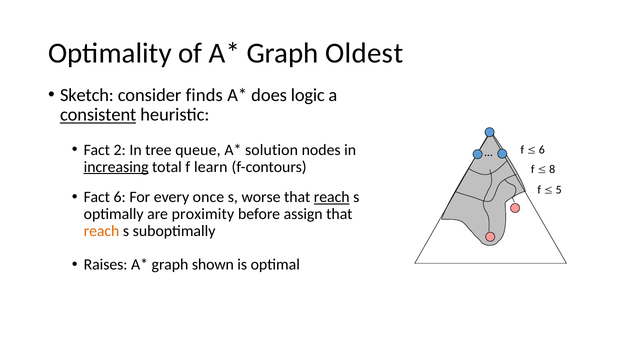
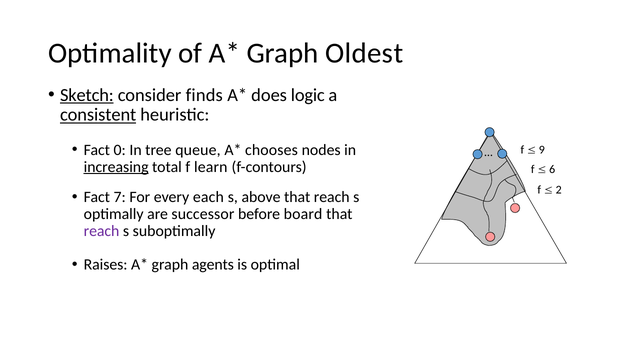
Sketch underline: none -> present
2: 2 -> 0
solution: solution -> chooses
6 at (542, 150): 6 -> 9
8: 8 -> 6
5: 5 -> 2
Fact 6: 6 -> 7
once: once -> each
worse: worse -> above
reach at (332, 197) underline: present -> none
proximity: proximity -> successor
assign: assign -> board
reach at (102, 232) colour: orange -> purple
shown: shown -> agents
